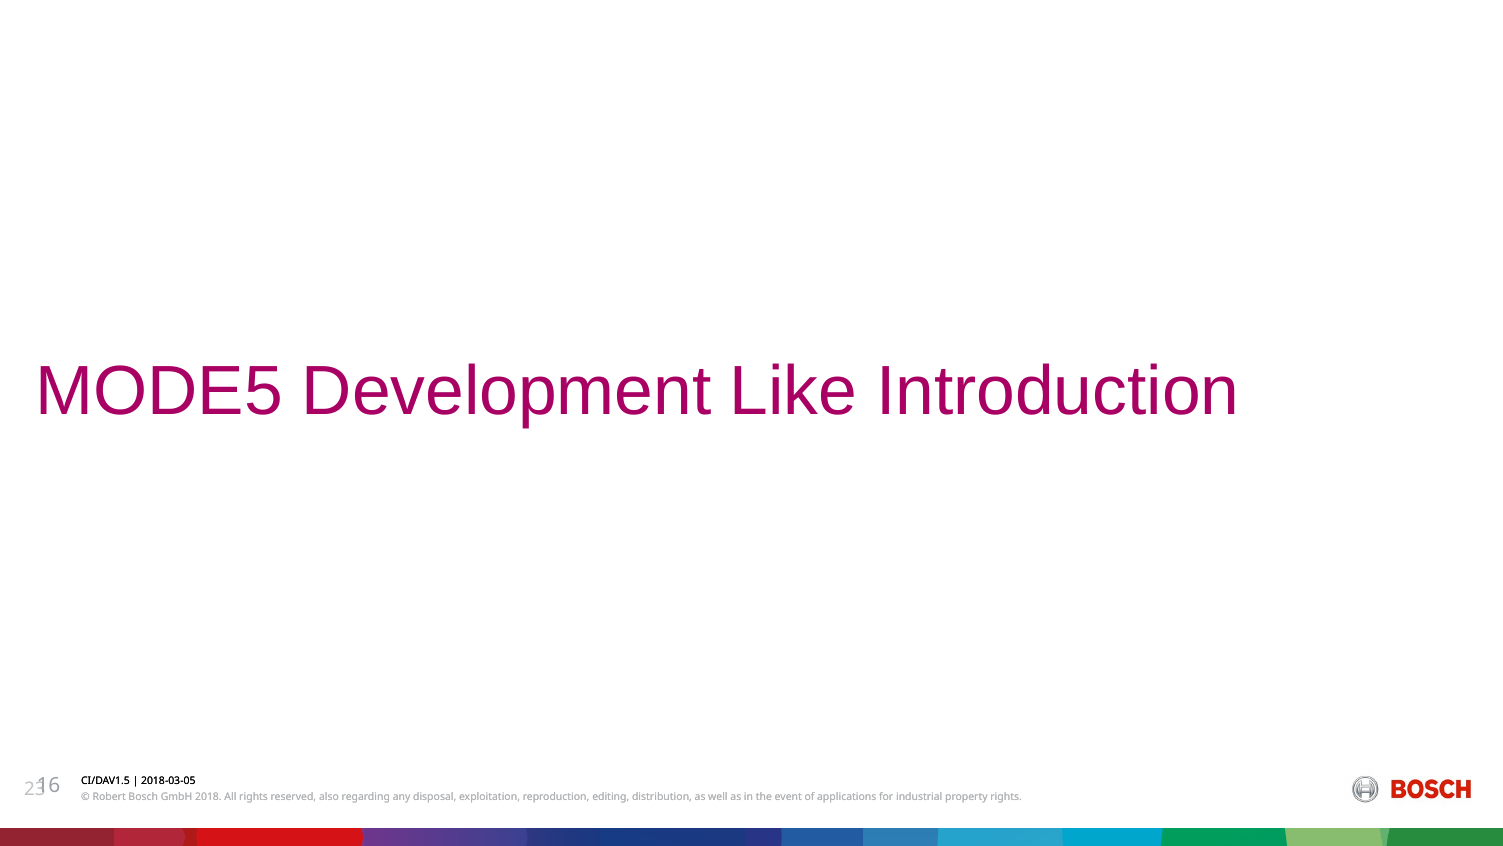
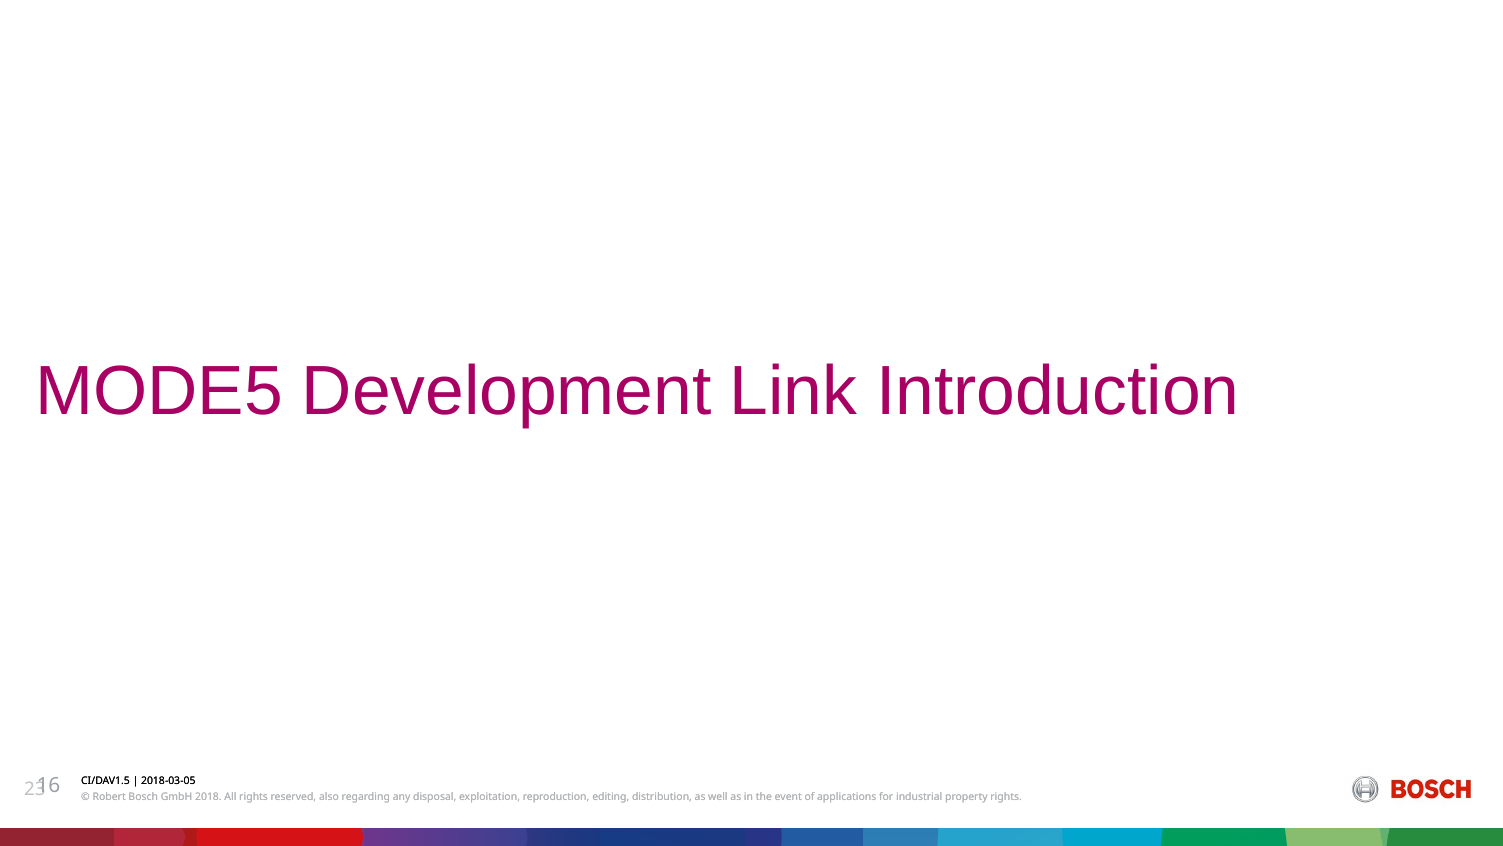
Like: Like -> Link
